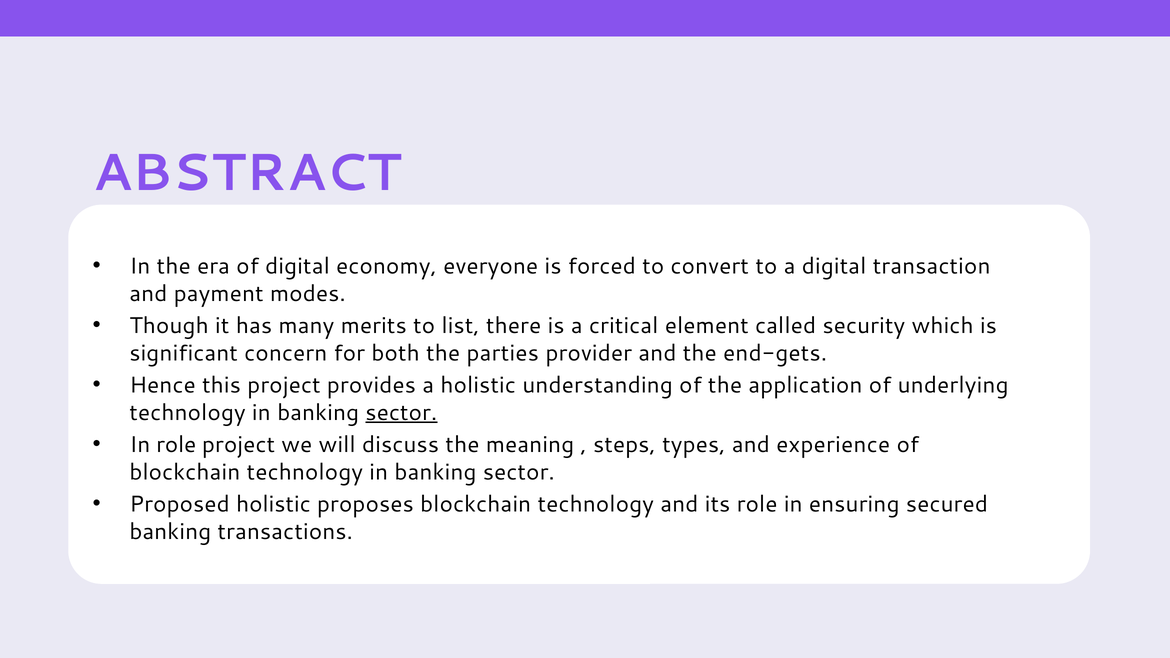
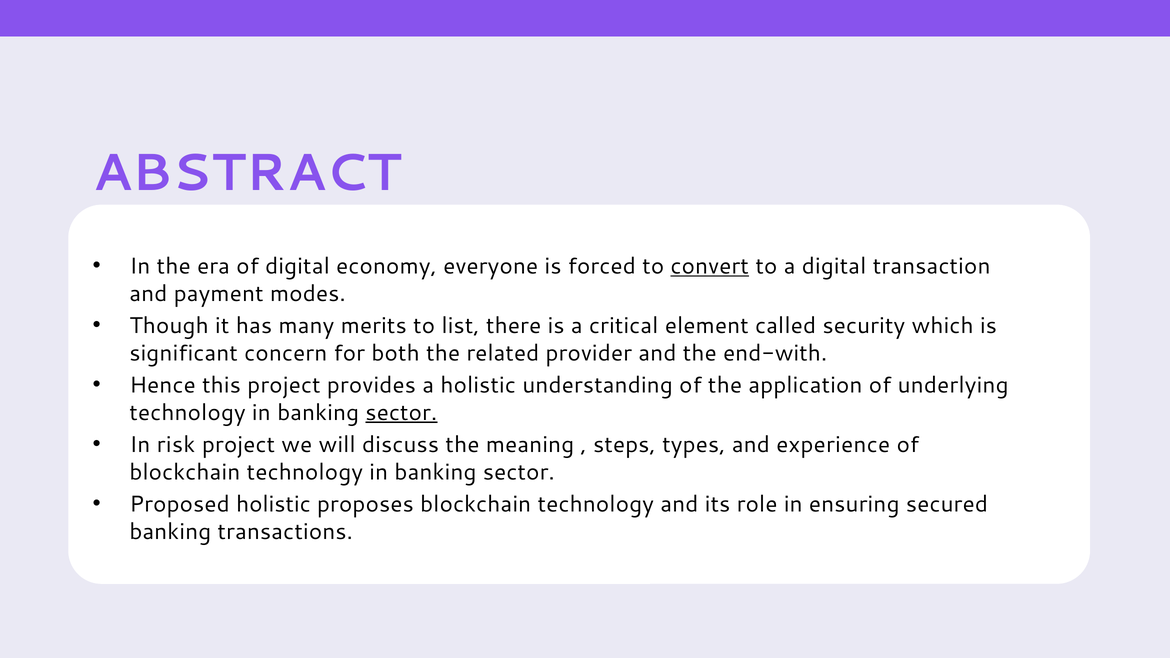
convert underline: none -> present
parties: parties -> related
end-gets: end-gets -> end-with
In role: role -> risk
